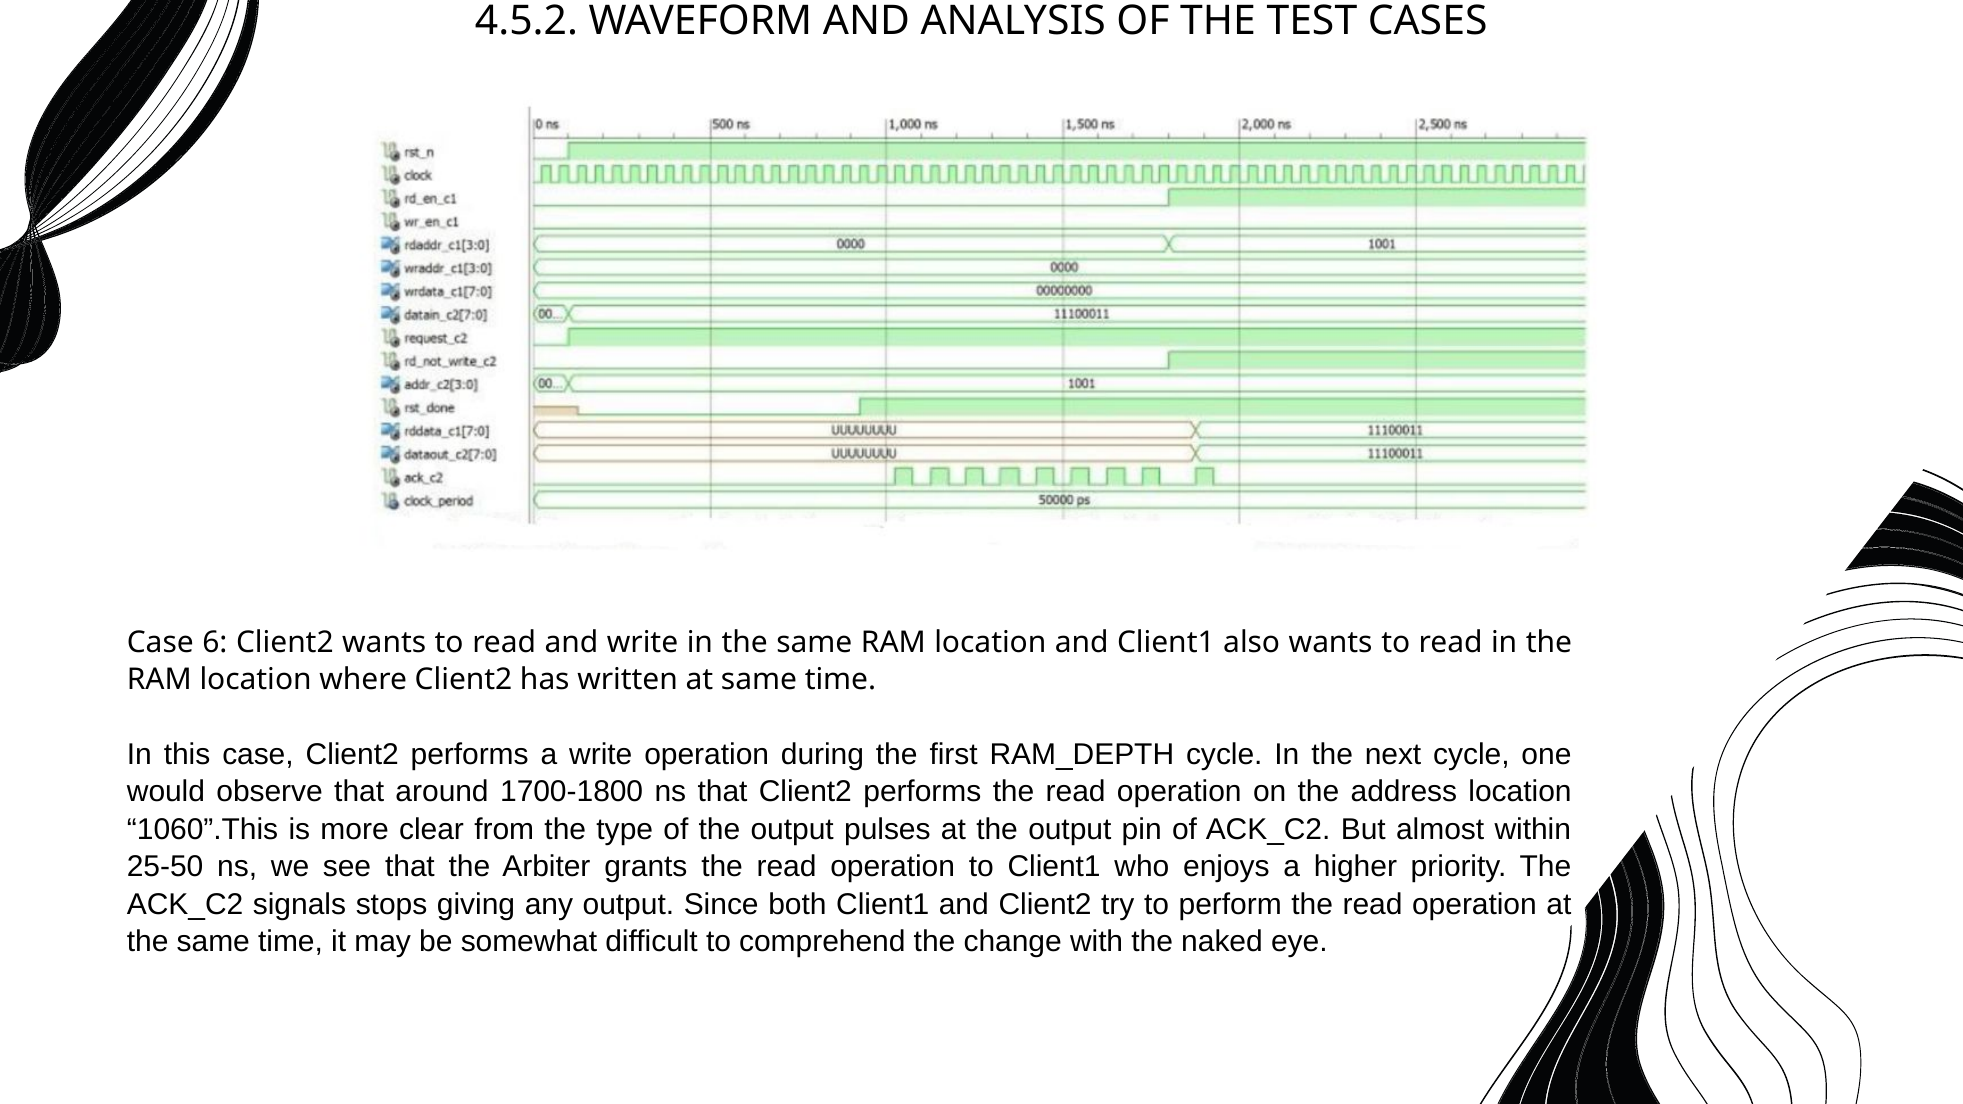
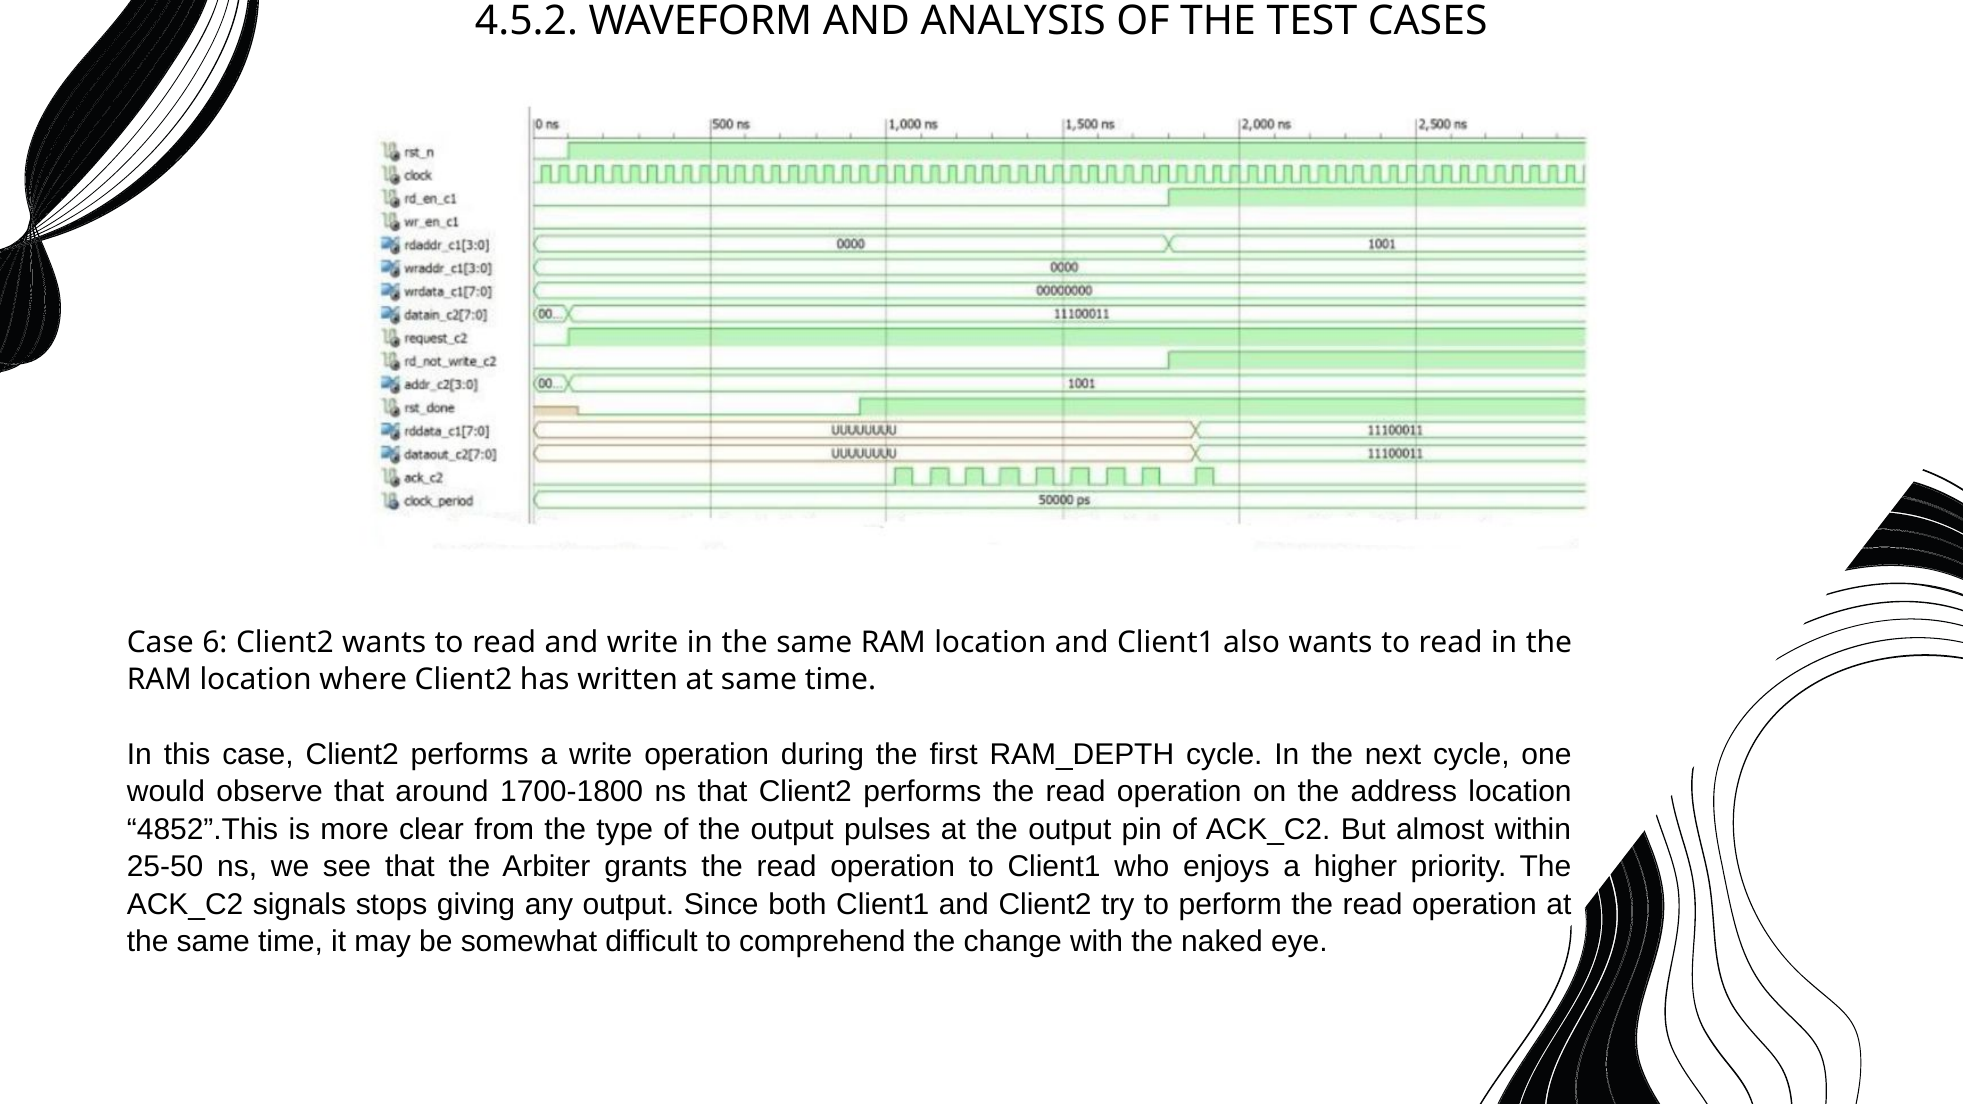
1060”.This: 1060”.This -> 4852”.This
